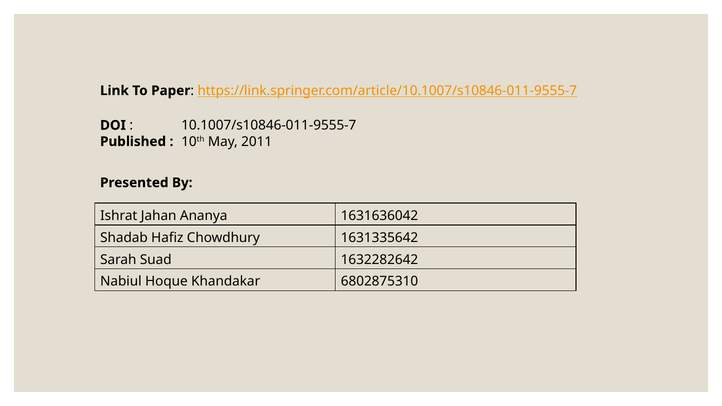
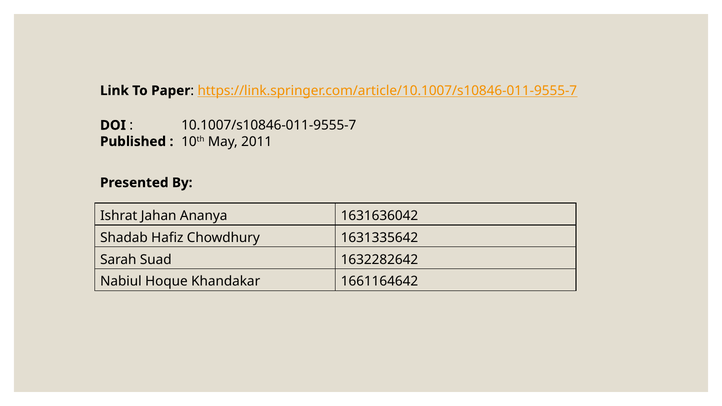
6802875310: 6802875310 -> 1661164642
